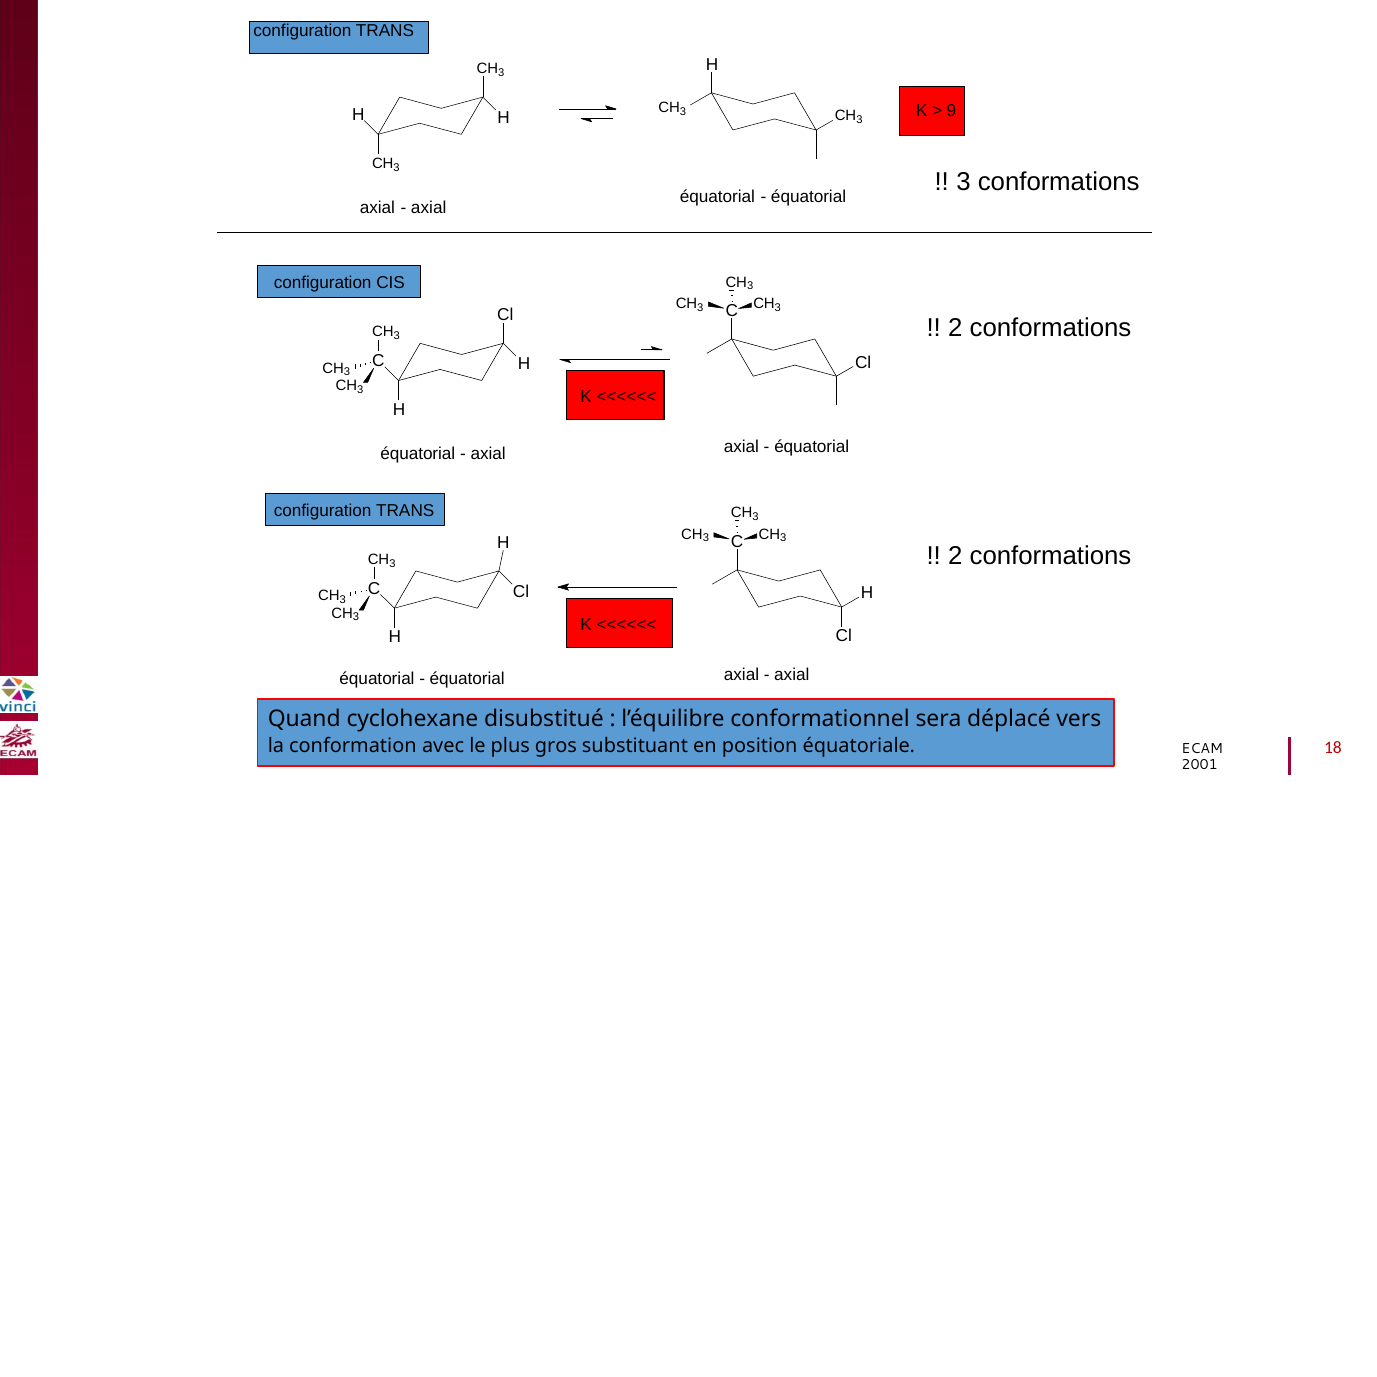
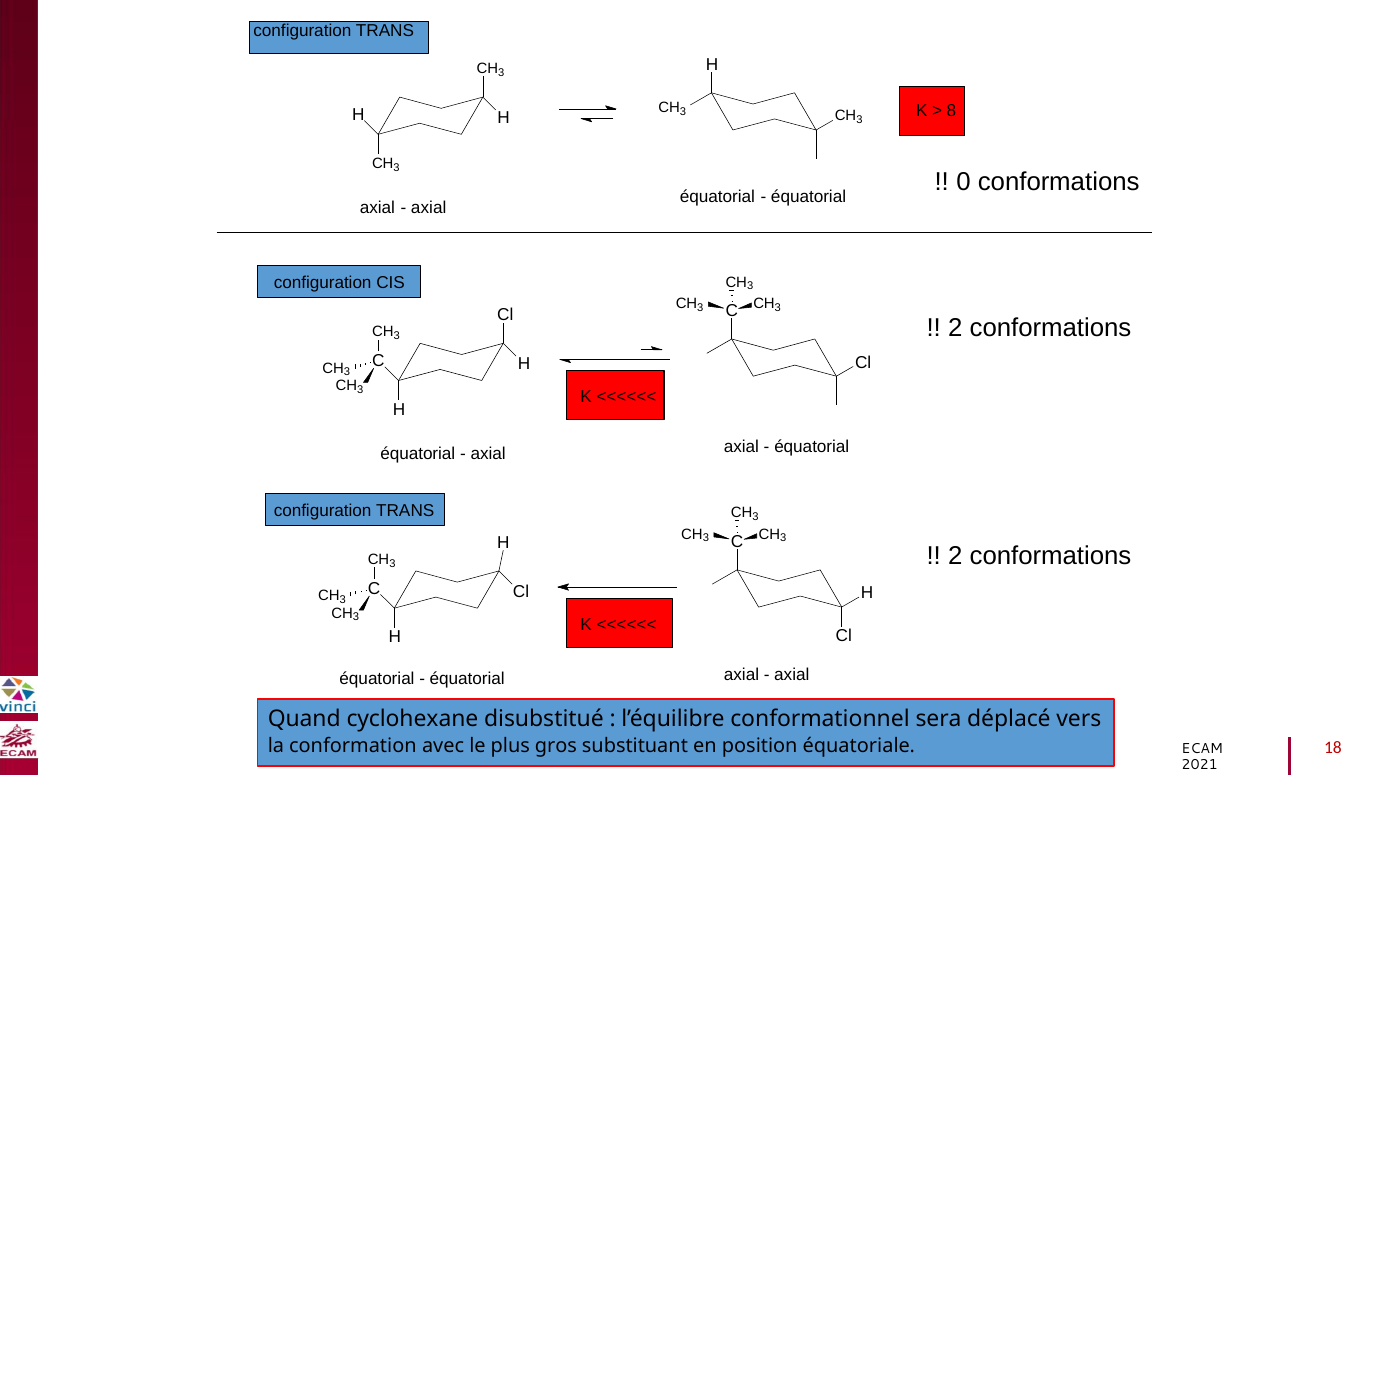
9: 9 -> 8
3 at (963, 182): 3 -> 0
2001: 2001 -> 2021
